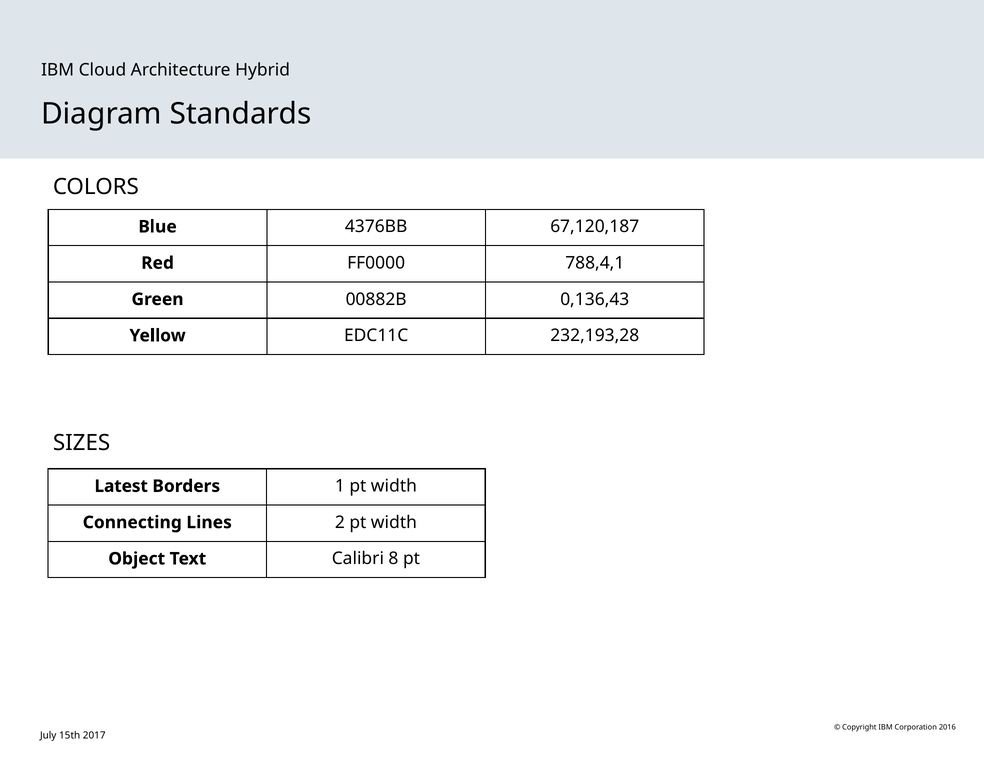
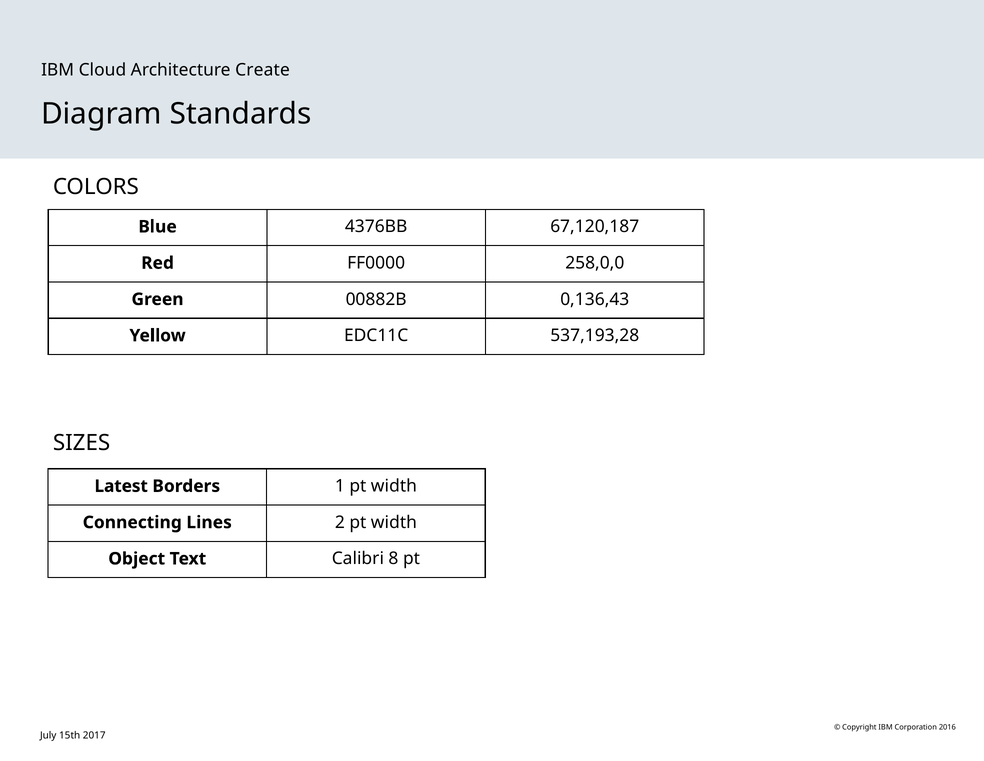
Hybrid: Hybrid -> Create
788,4,1: 788,4,1 -> 258,0,0
232,193,28: 232,193,28 -> 537,193,28
